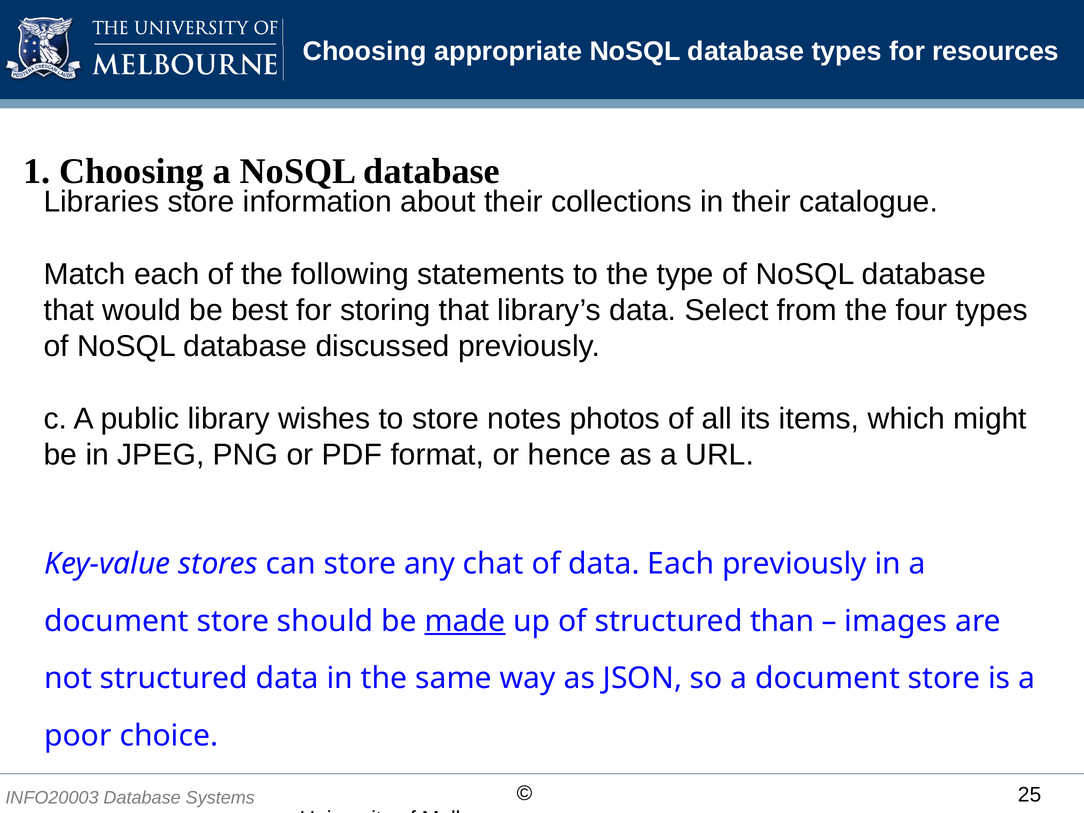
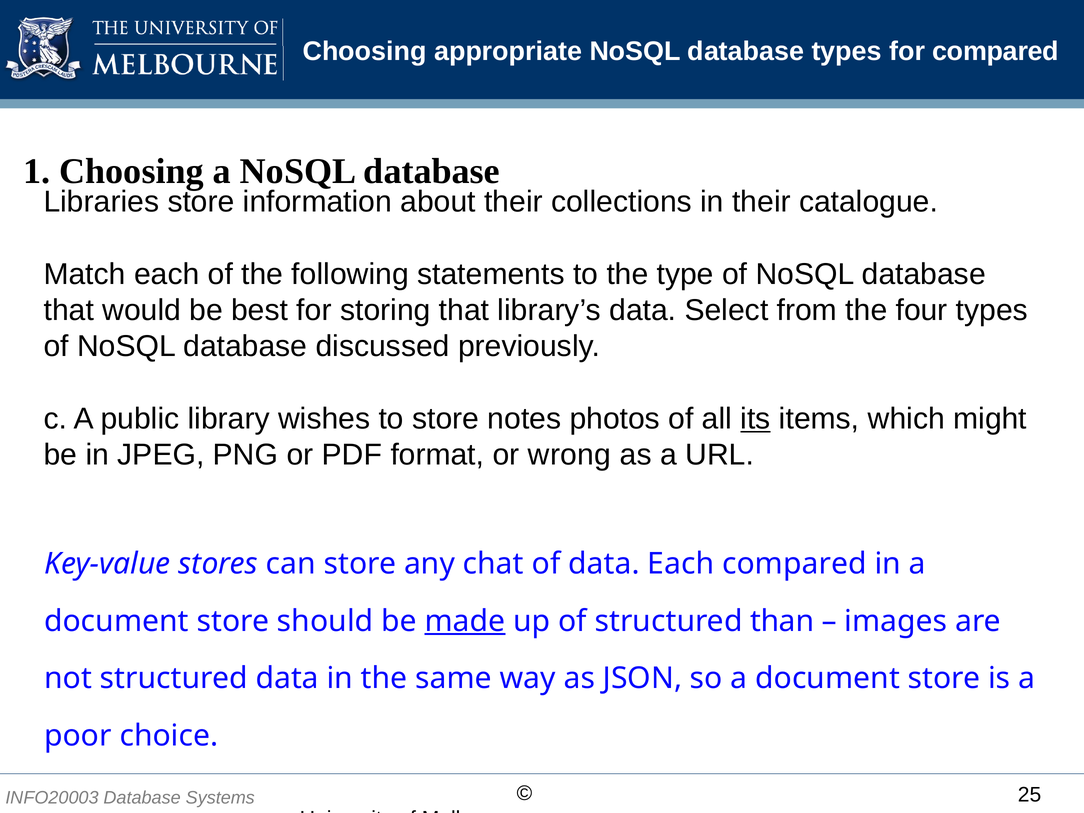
for resources: resources -> compared
its underline: none -> present
hence: hence -> wrong
Each previously: previously -> compared
